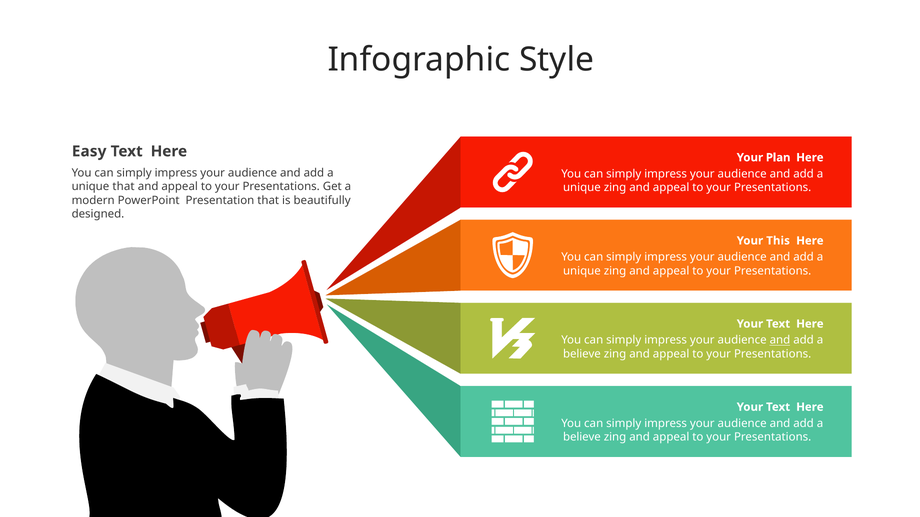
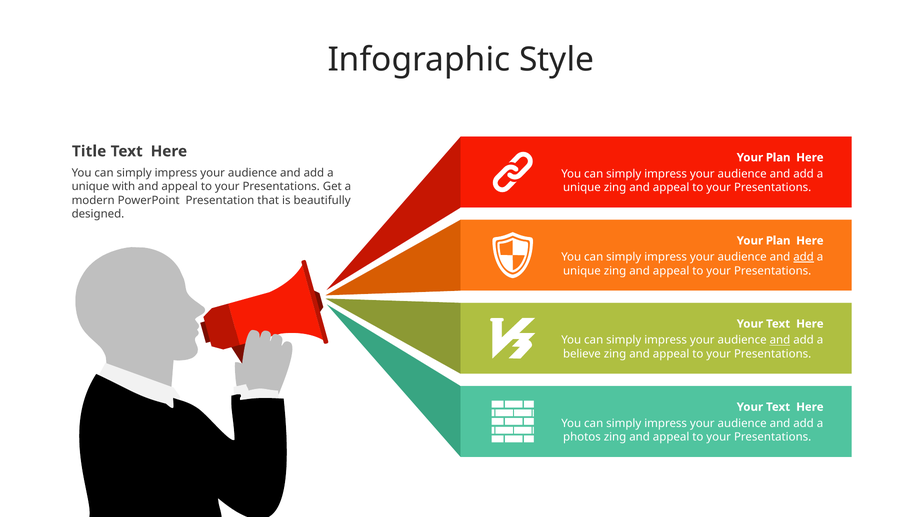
Easy: Easy -> Title
unique that: that -> with
This at (778, 241): This -> Plan
add at (804, 257) underline: none -> present
believe at (582, 438): believe -> photos
